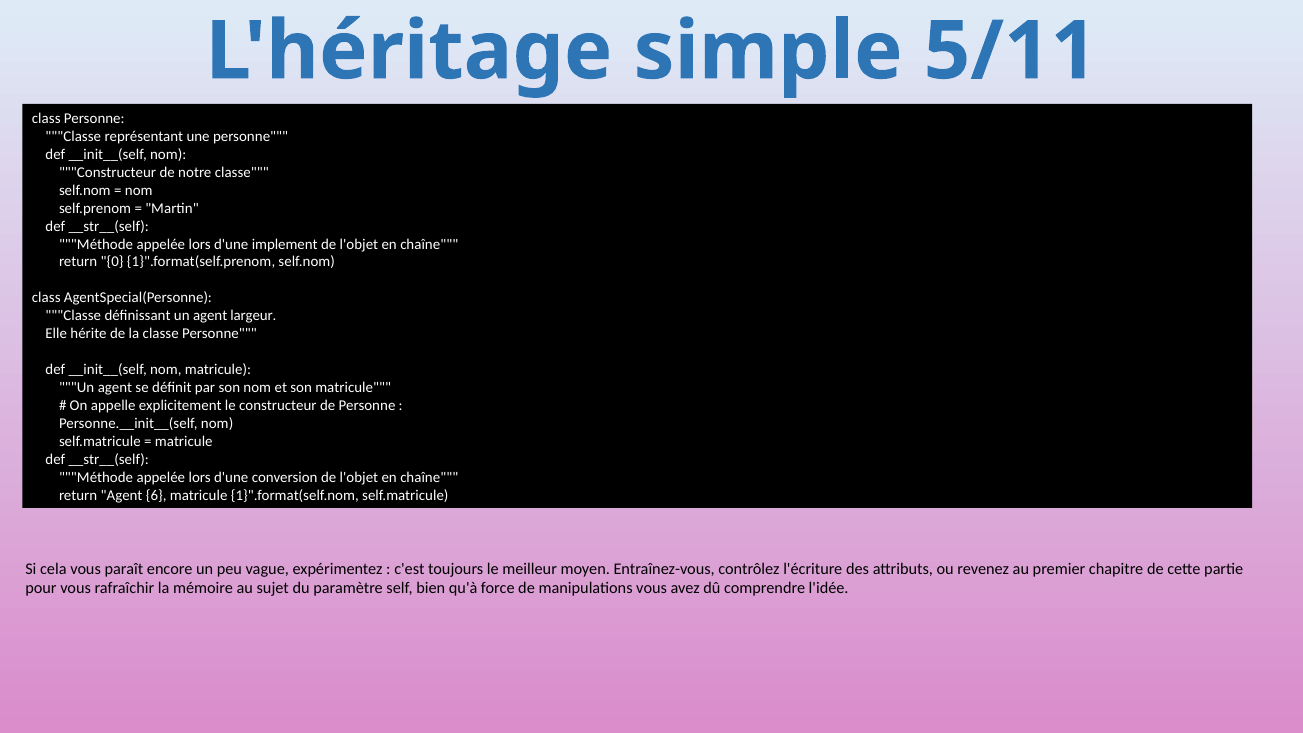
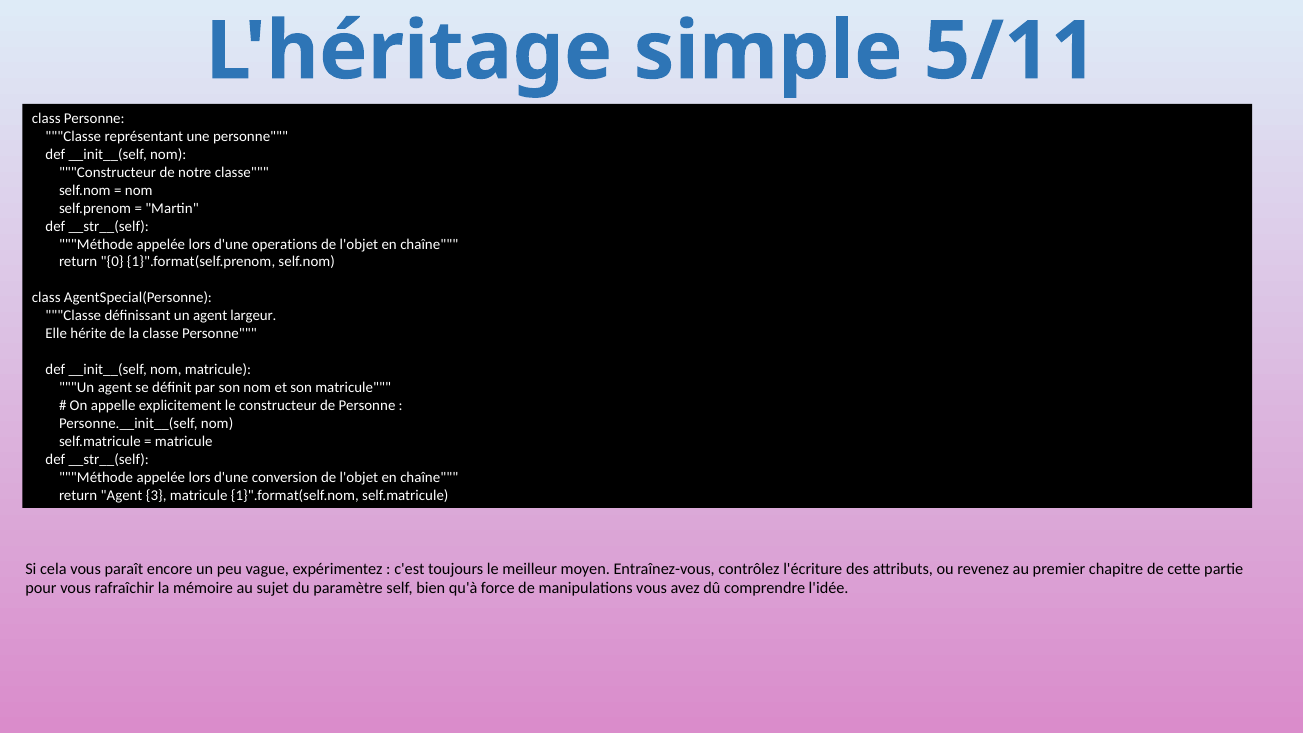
implement: implement -> operations
6: 6 -> 3
